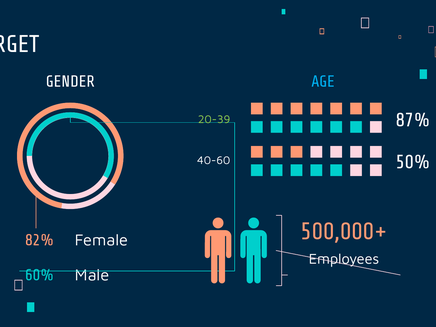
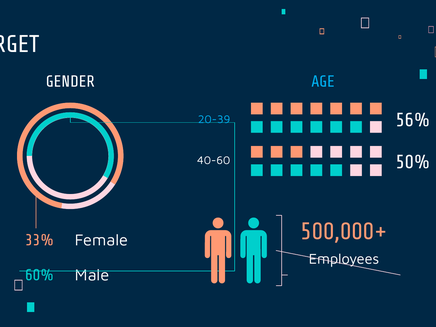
87%: 87% -> 56%
20-39 colour: light green -> light blue
82%: 82% -> 33%
